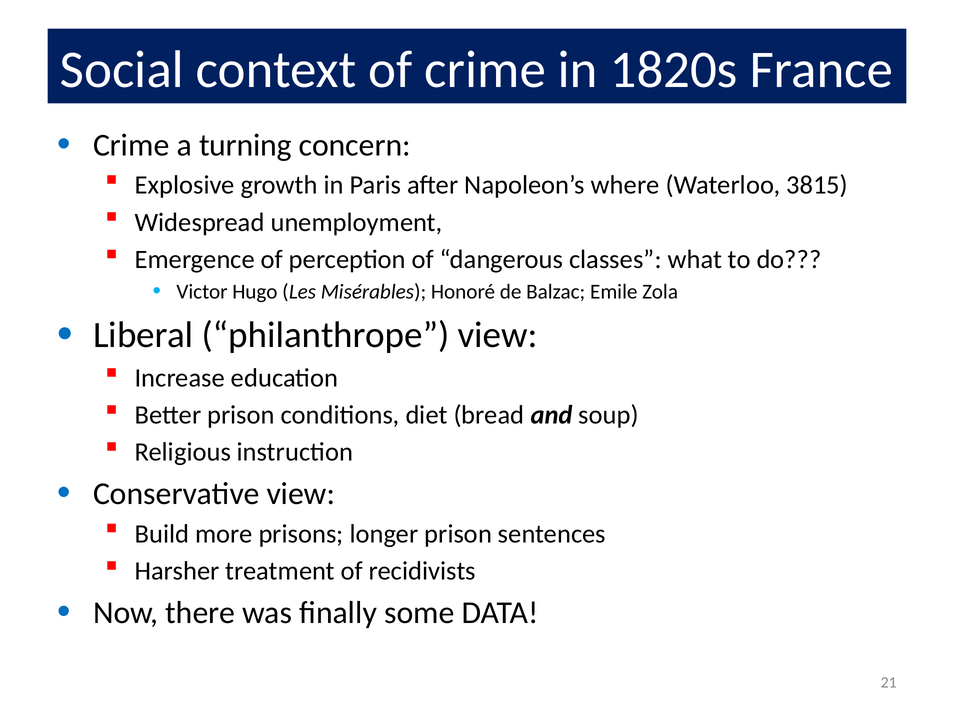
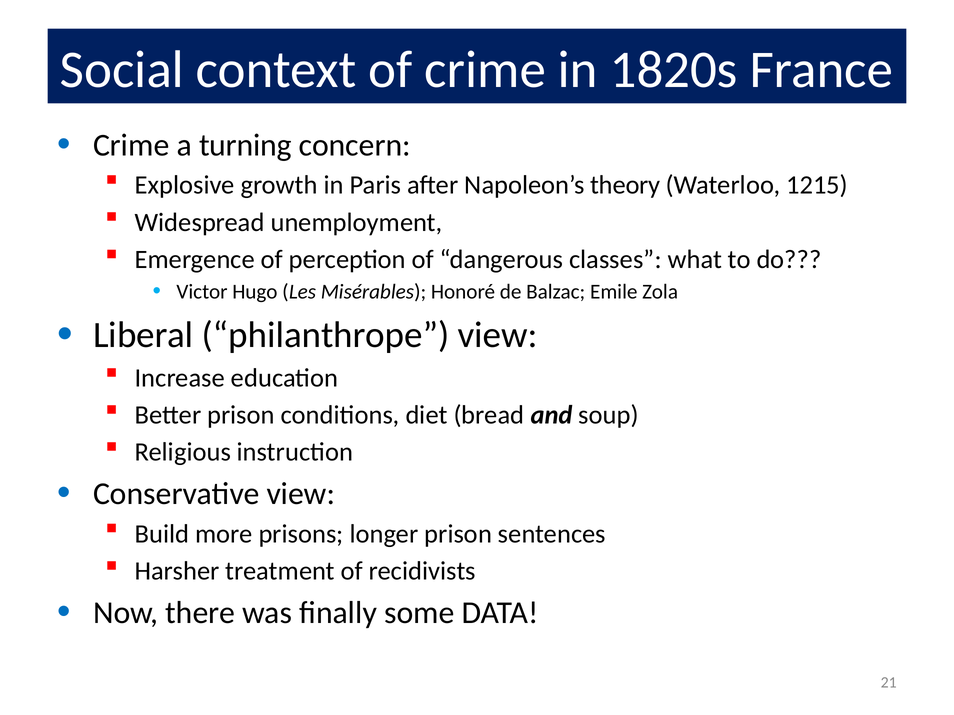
where: where -> theory
3815: 3815 -> 1215
